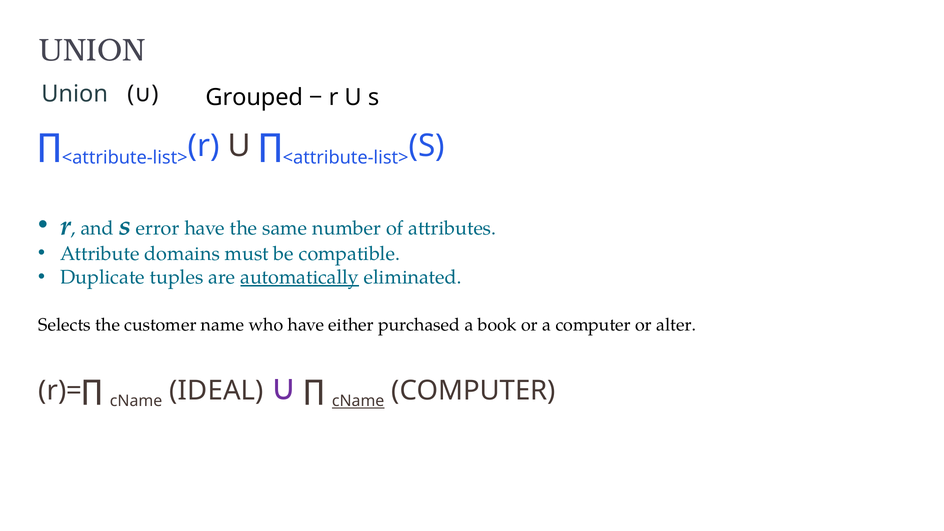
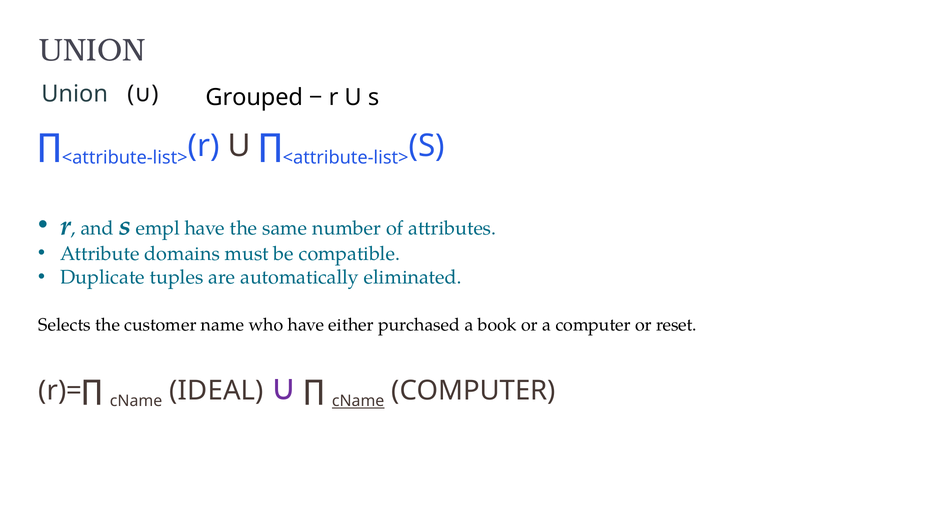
error: error -> empl
automatically underline: present -> none
alter: alter -> reset
